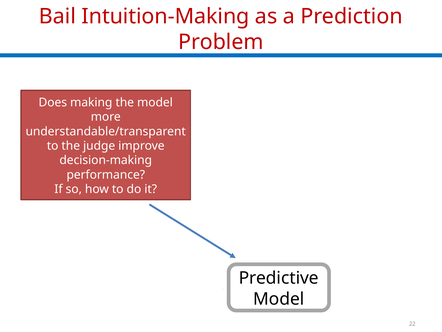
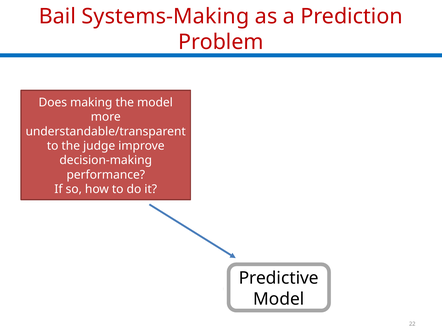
Intuition-Making: Intuition-Making -> Systems-Making
